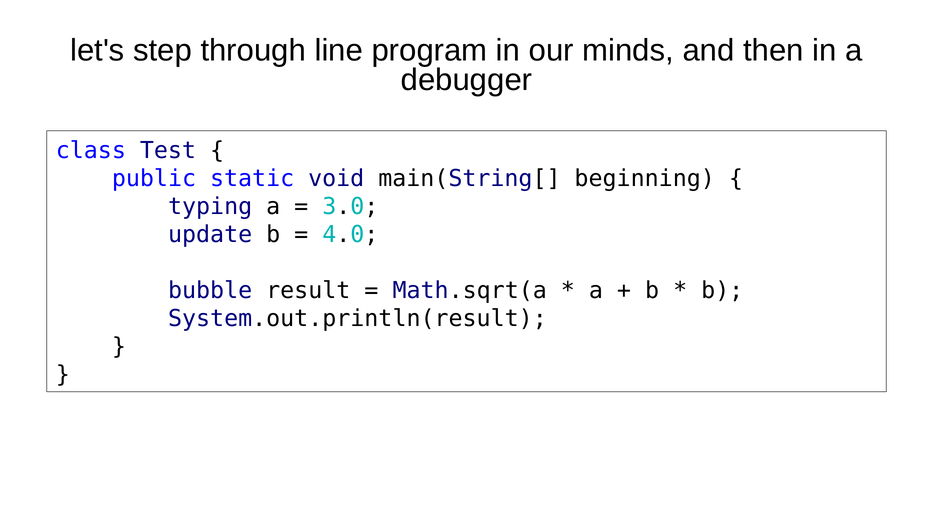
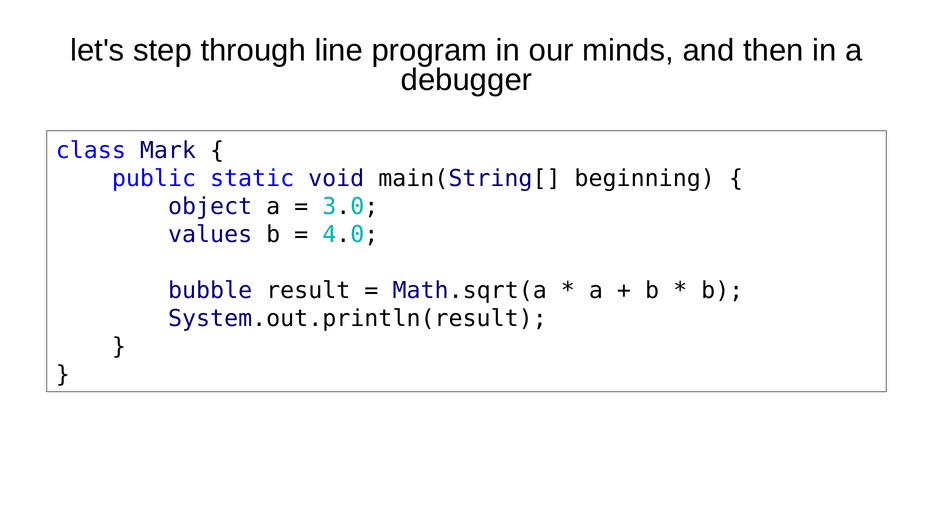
Test: Test -> Mark
typing: typing -> object
update: update -> values
